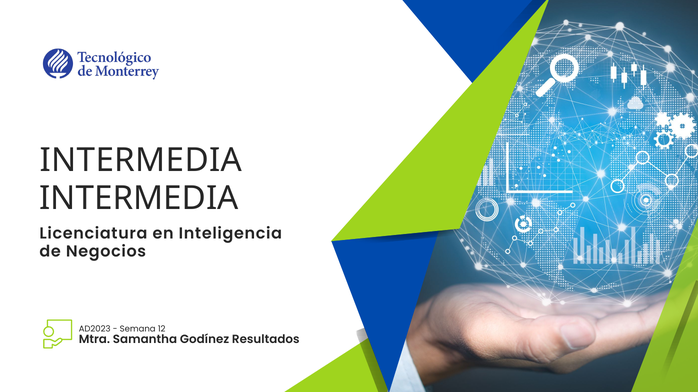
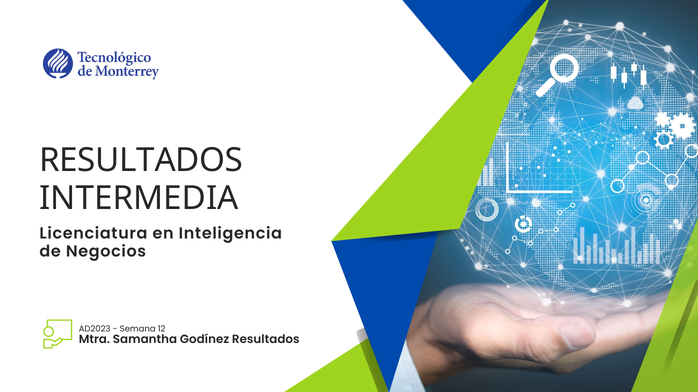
INTERMEDIA at (141, 161): INTERMEDIA -> RESULTADOS
